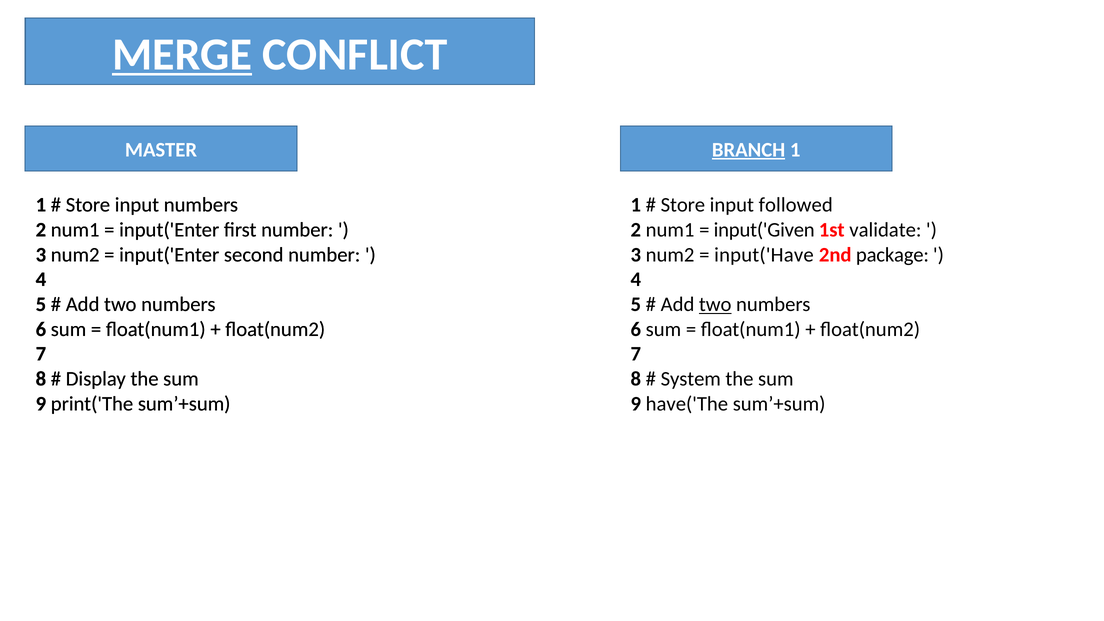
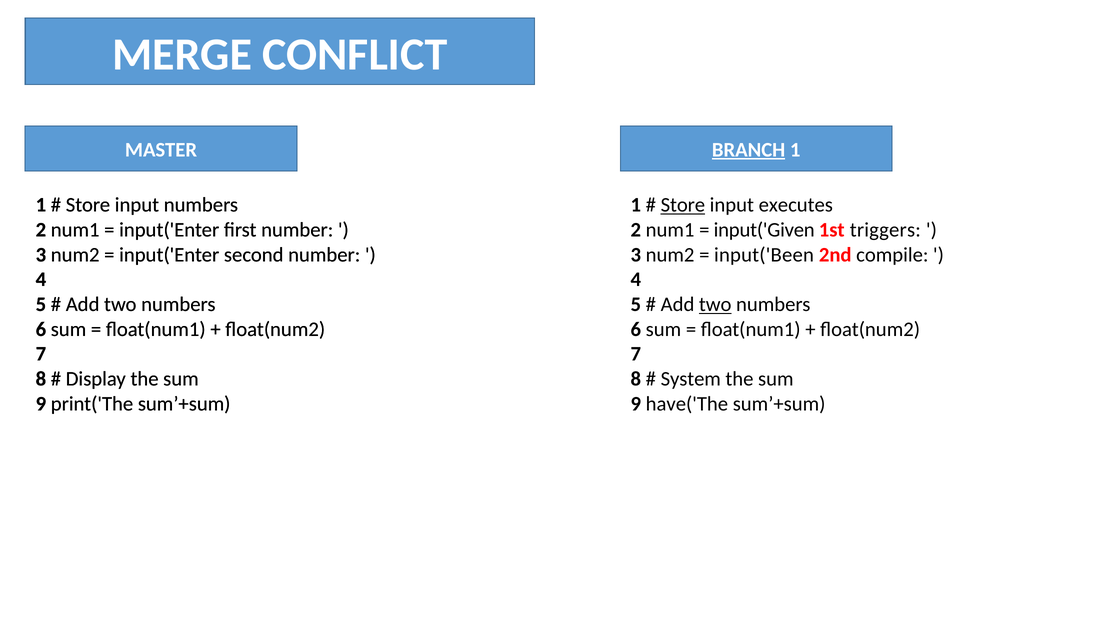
MERGE underline: present -> none
Store at (683, 205) underline: none -> present
followed: followed -> executes
validate: validate -> triggers
input('Have: input('Have -> input('Been
package: package -> compile
